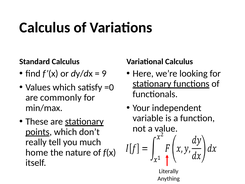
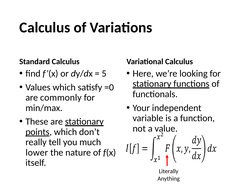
9: 9 -> 5
home: home -> lower
